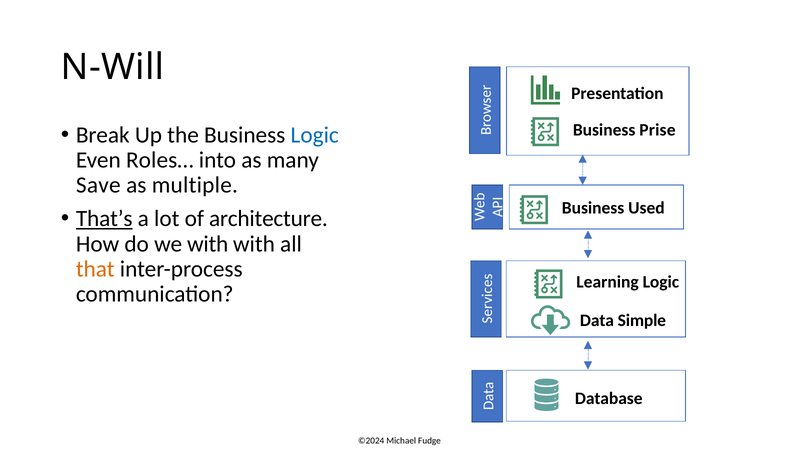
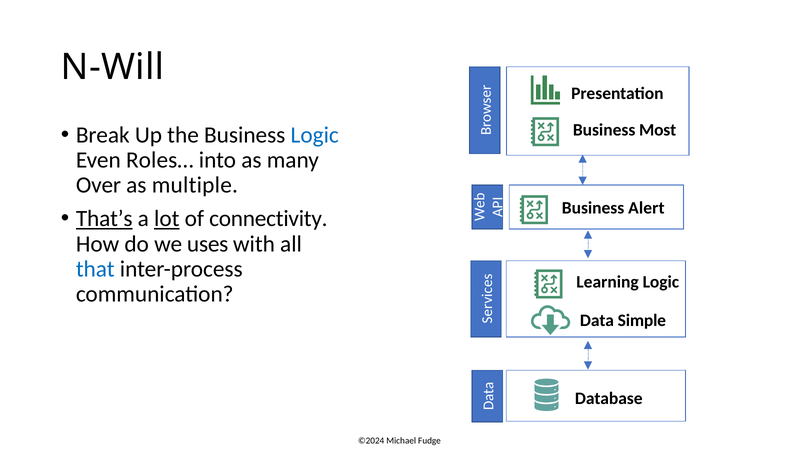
Prise: Prise -> Most
Save: Save -> Over
Used: Used -> Alert
lot underline: none -> present
architecture: architecture -> connectivity
we with: with -> uses
that colour: orange -> blue
